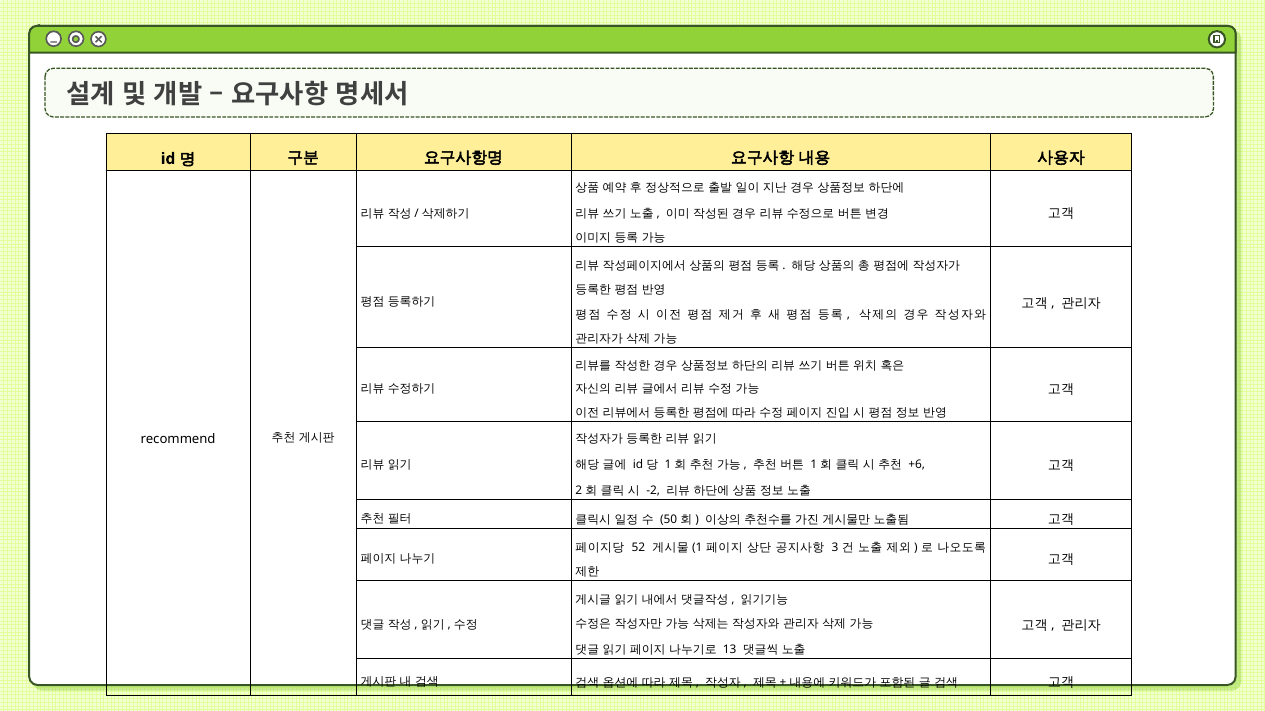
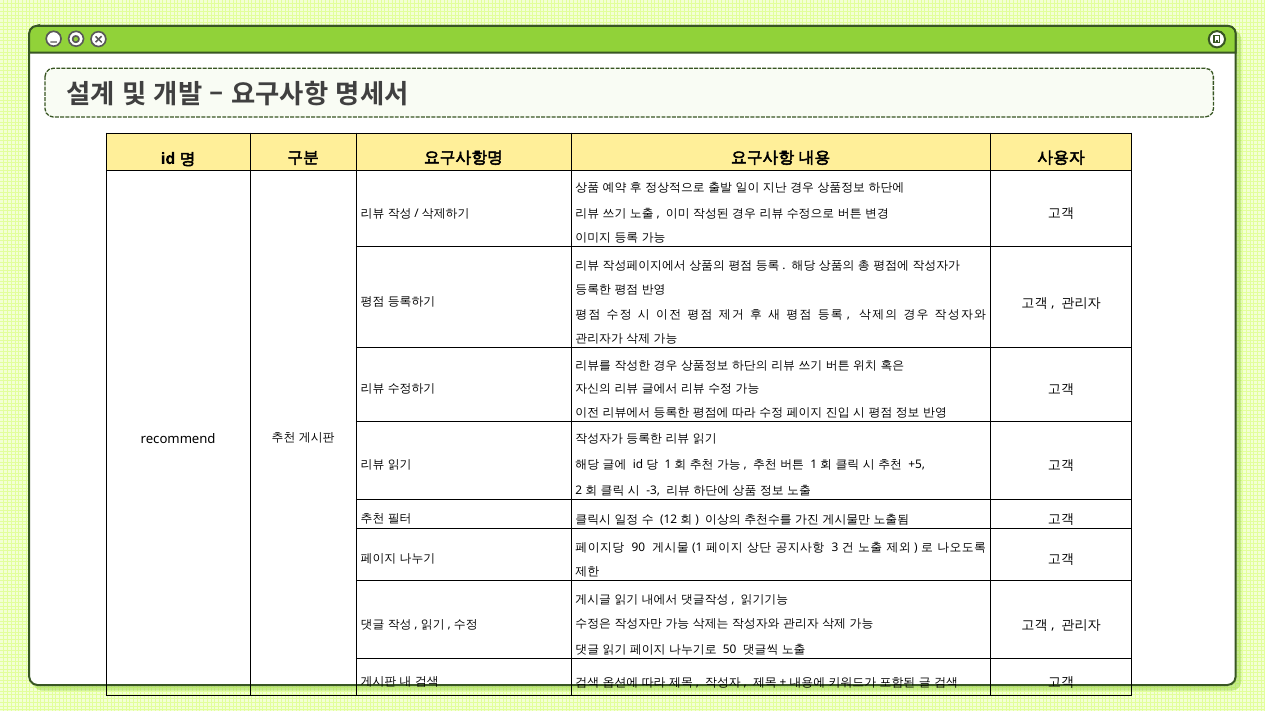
+6: +6 -> +5
-2: -2 -> -3
50: 50 -> 12
52: 52 -> 90
13: 13 -> 50
